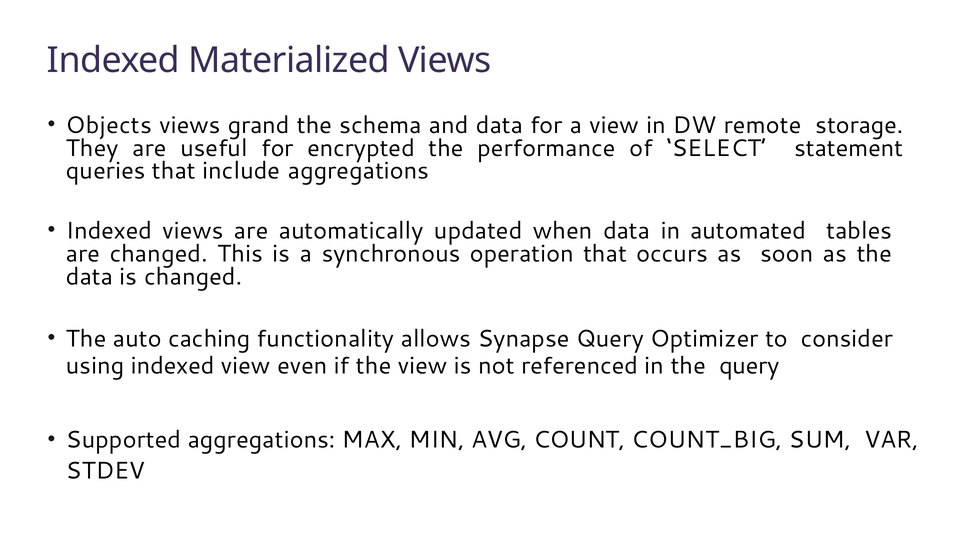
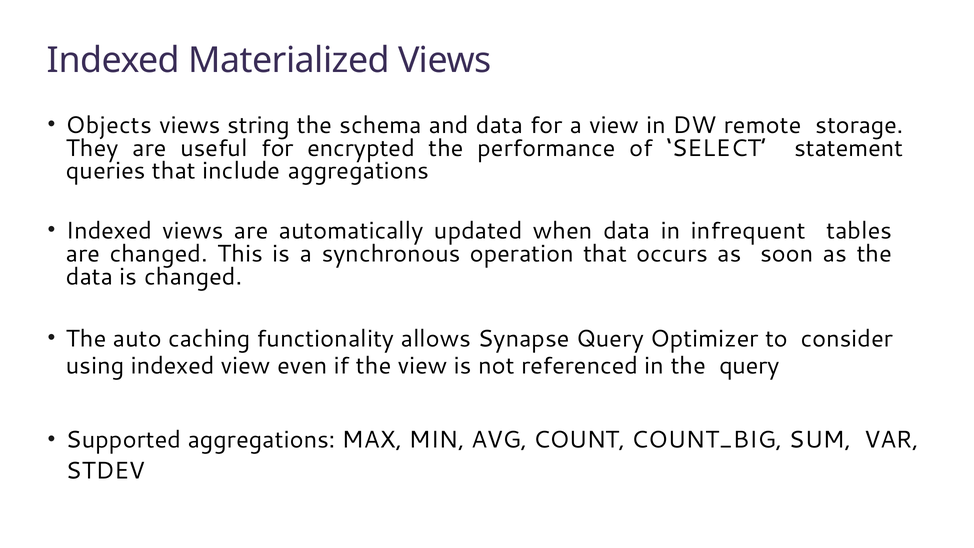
grand: grand -> string
automated: automated -> infrequent
